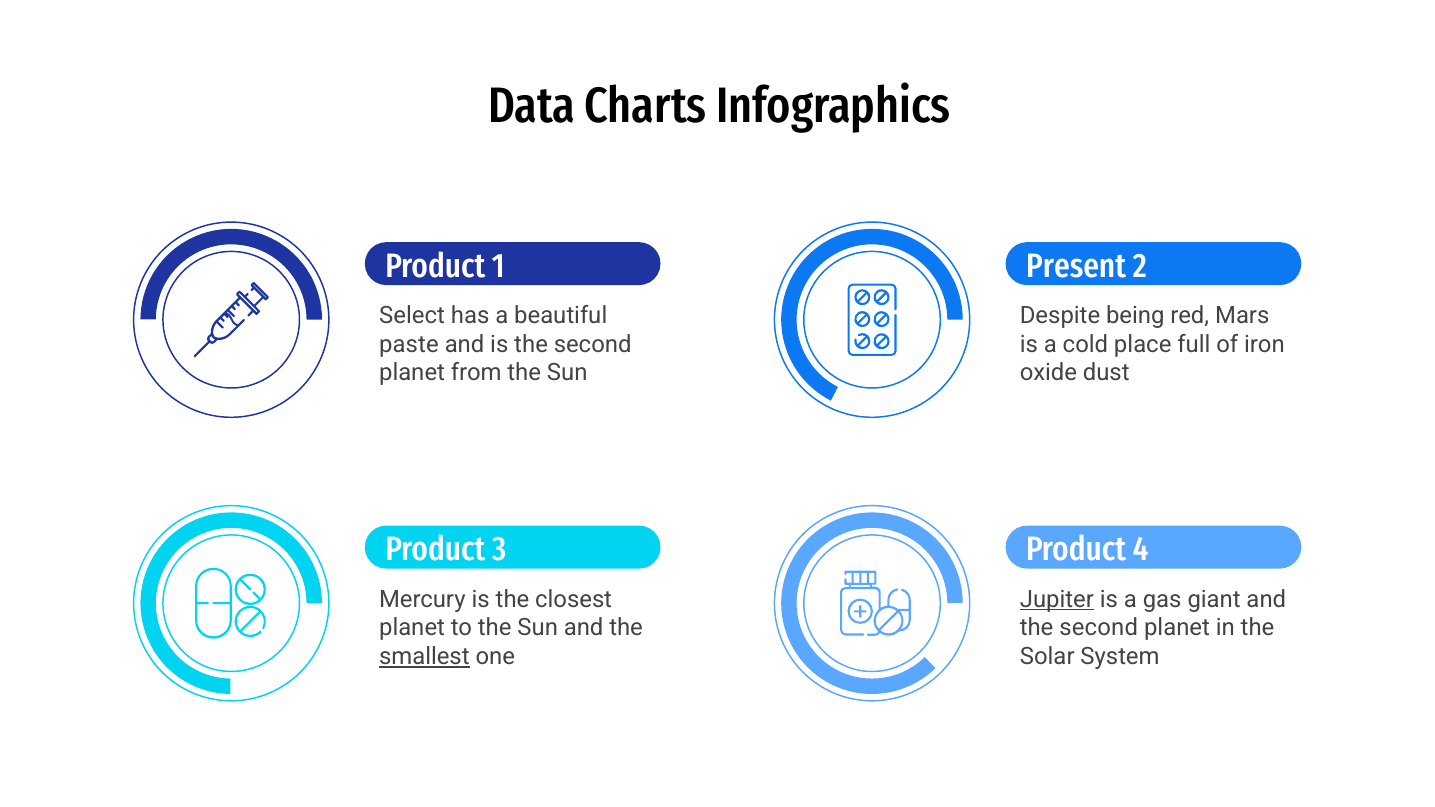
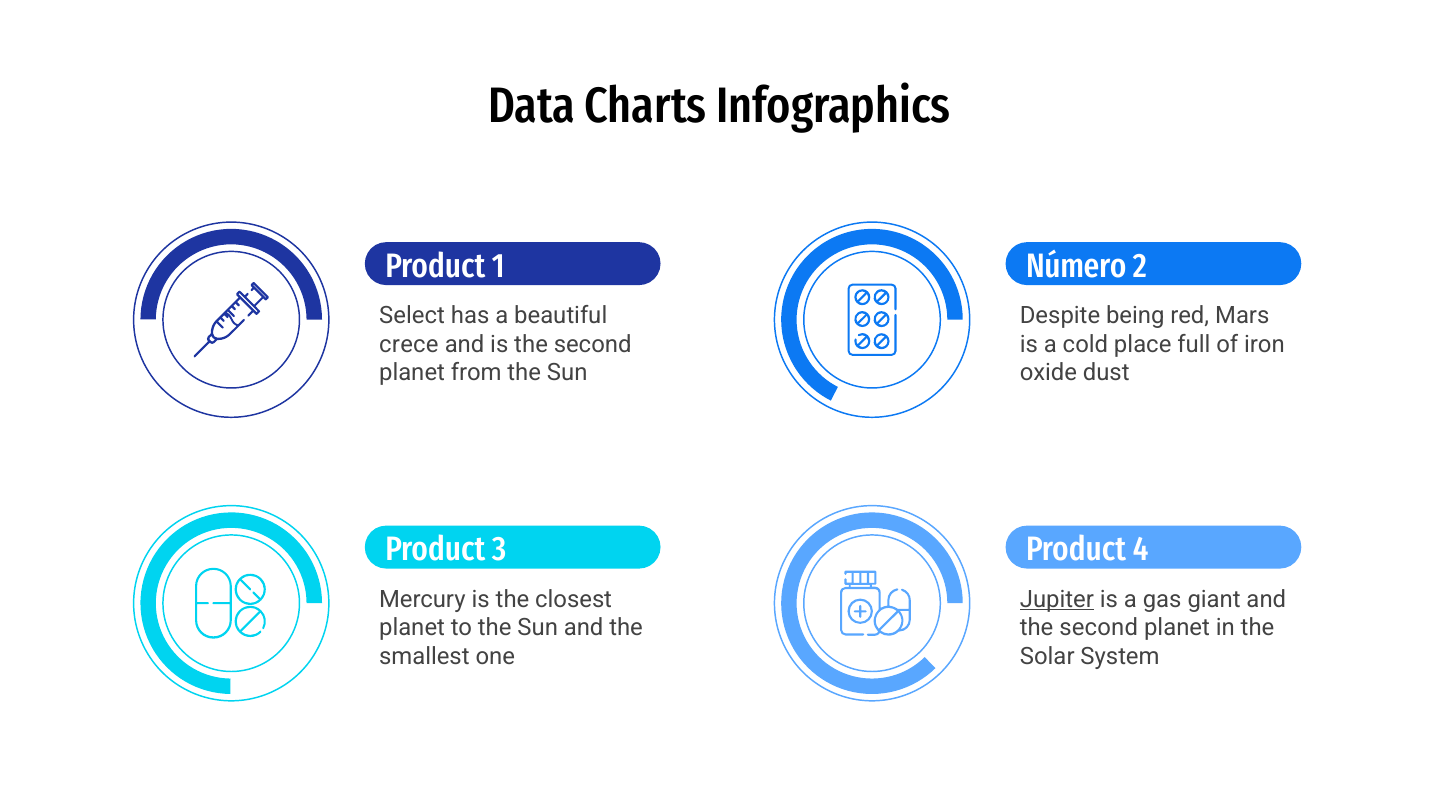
Present: Present -> Número
paste: paste -> crece
smallest underline: present -> none
